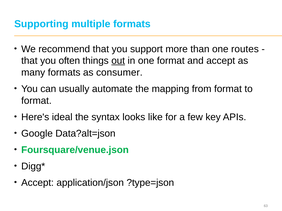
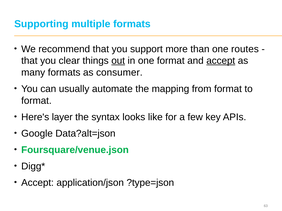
often: often -> clear
accept at (221, 61) underline: none -> present
ideal: ideal -> layer
